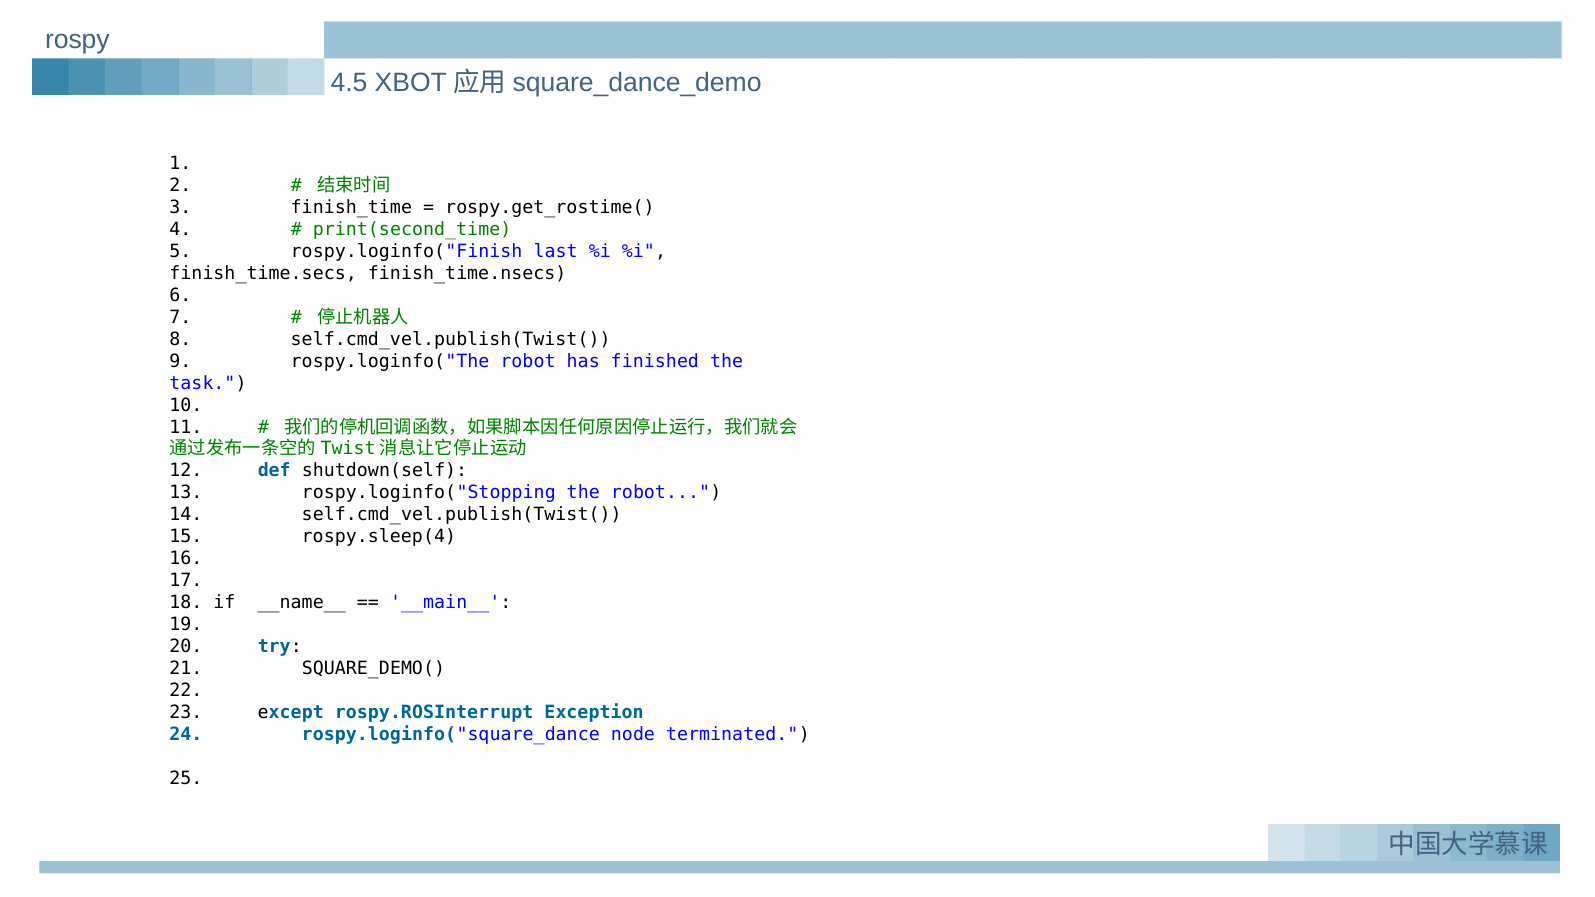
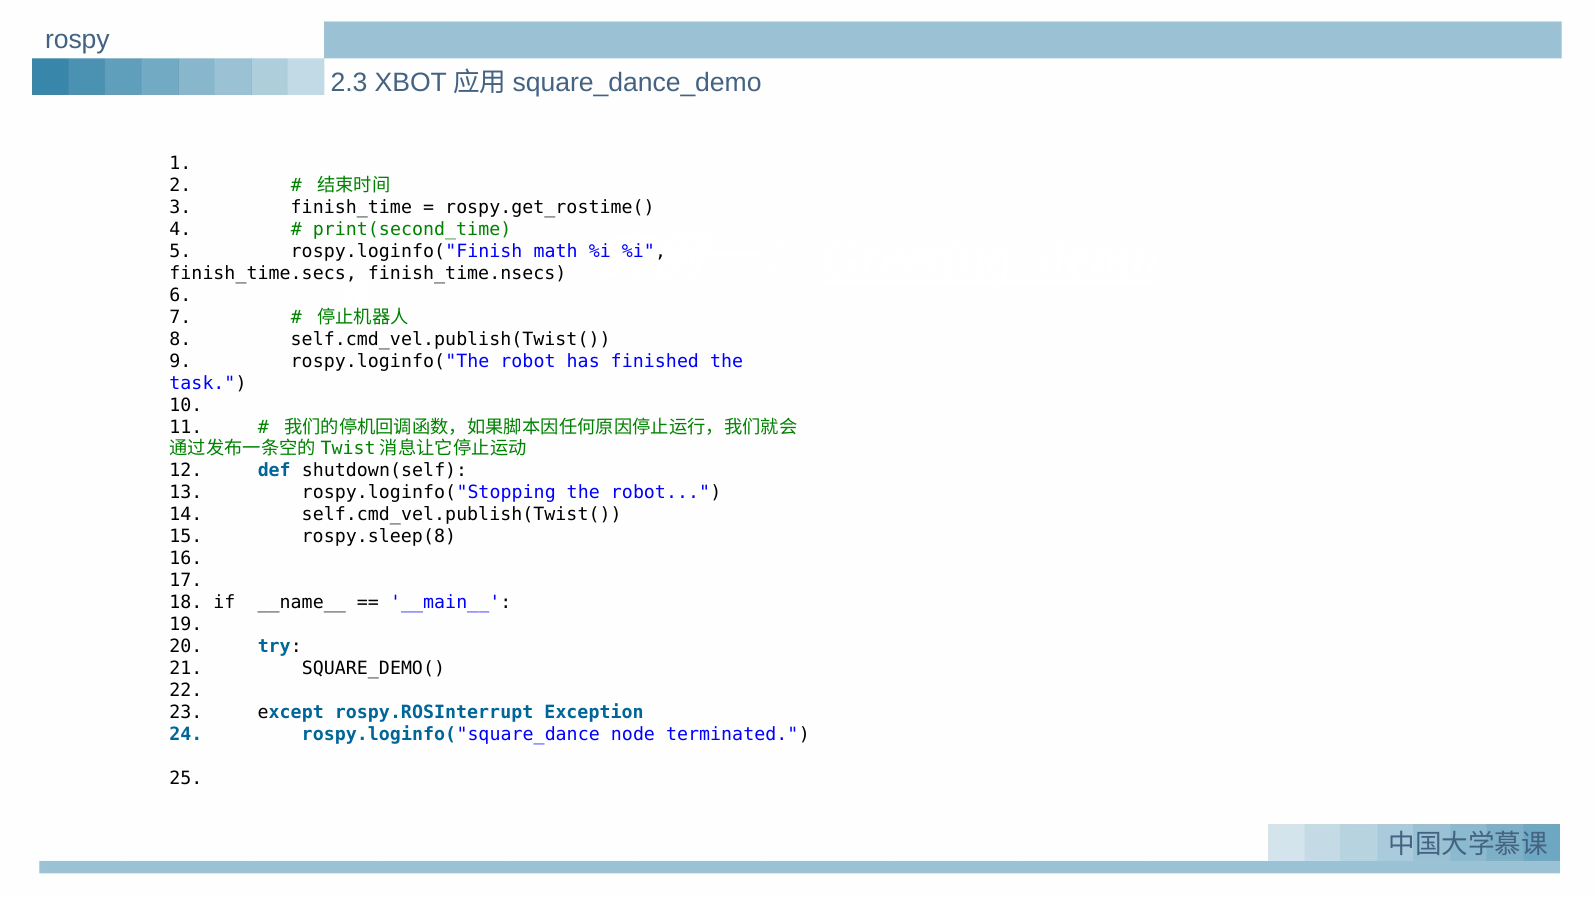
4.5: 4.5 -> 2.3
last: last -> math
rospy.sleep(4: rospy.sleep(4 -> rospy.sleep(8
